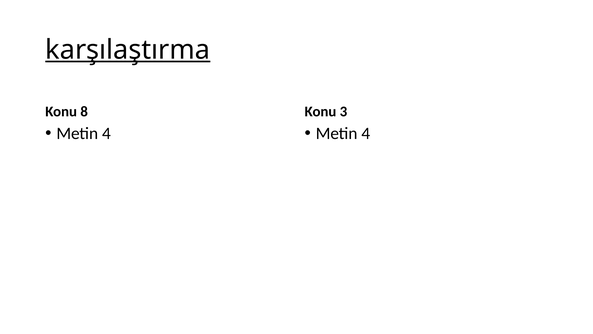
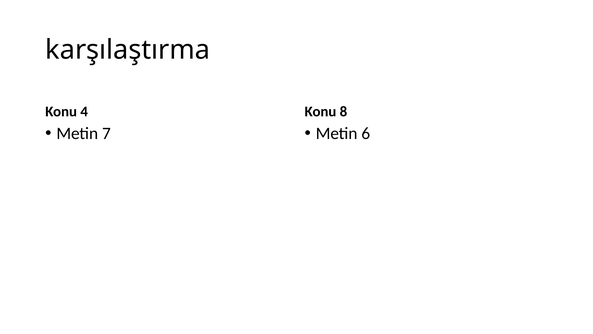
karşılaştırma underline: present -> none
8: 8 -> 4
3: 3 -> 8
4 at (107, 133): 4 -> 7
4 at (366, 133): 4 -> 6
